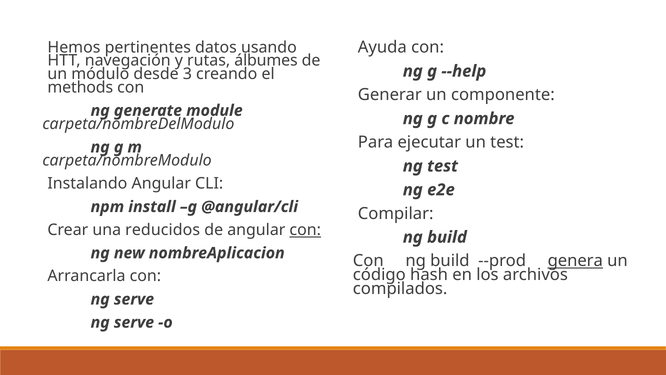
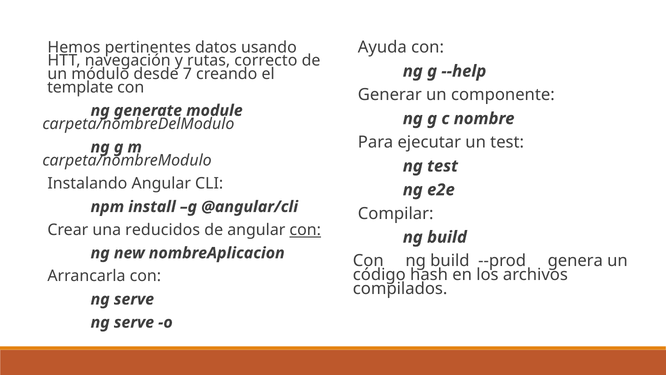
álbumes: álbumes -> correcto
3: 3 -> 7
methods: methods -> template
genera underline: present -> none
